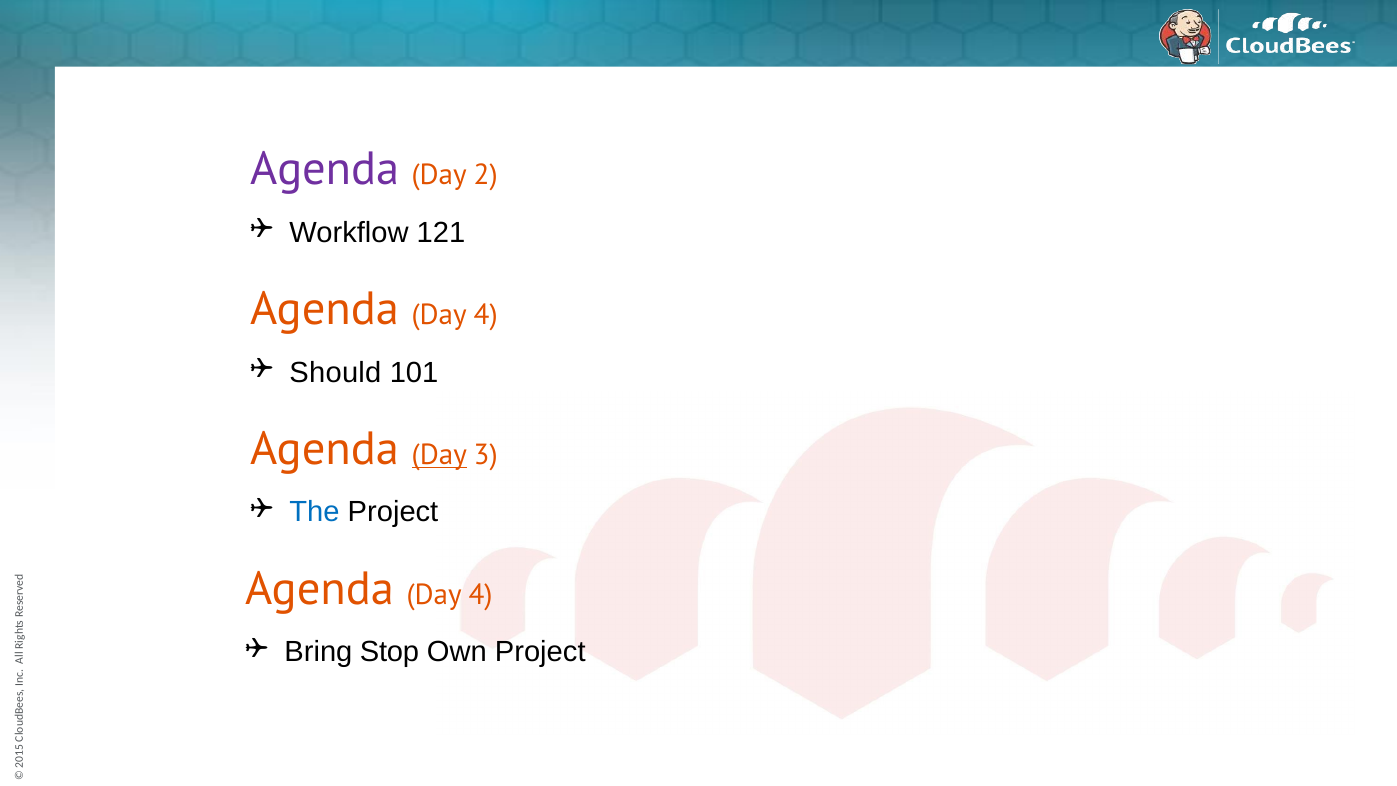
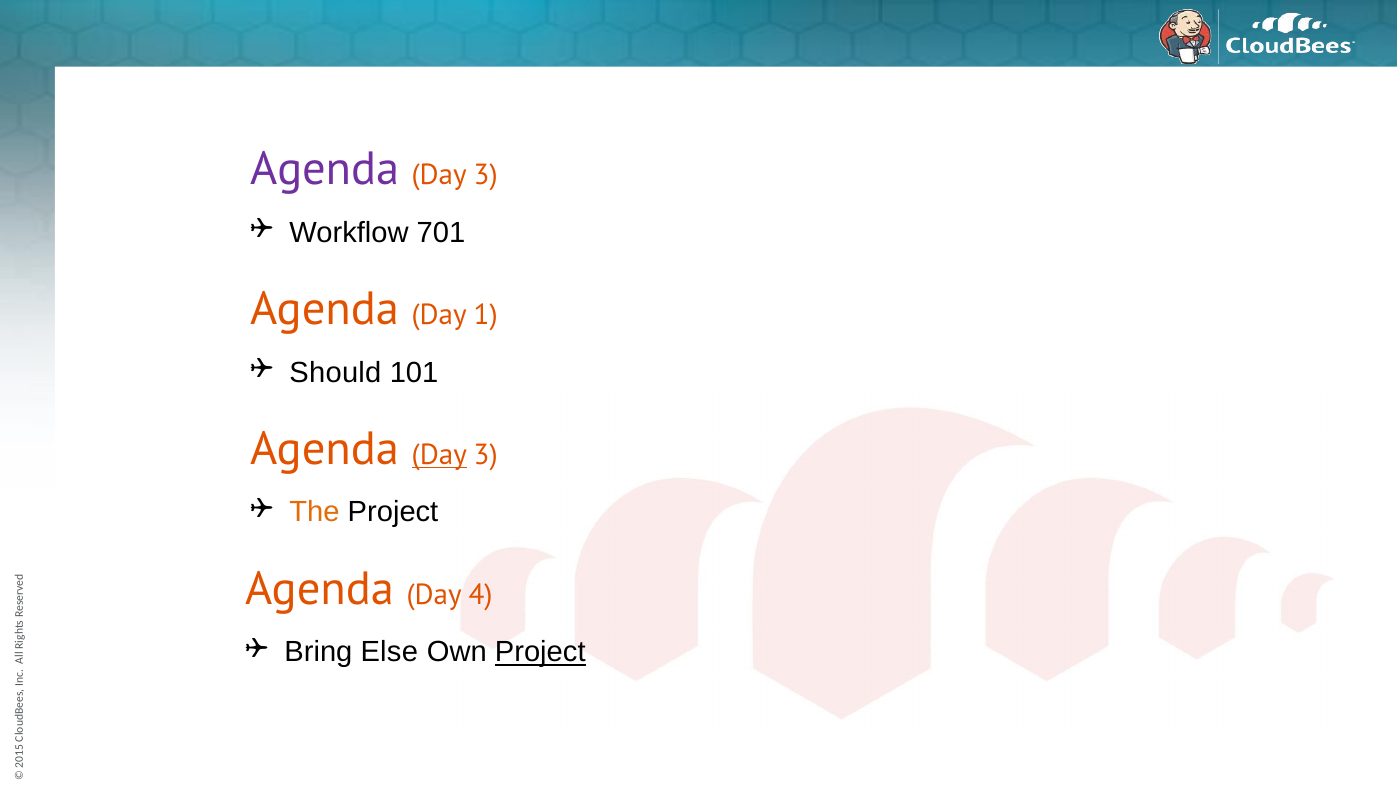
2 at (486, 175): 2 -> 3
121: 121 -> 701
4 at (486, 315): 4 -> 1
The colour: blue -> orange
Stop: Stop -> Else
Project at (540, 652) underline: none -> present
